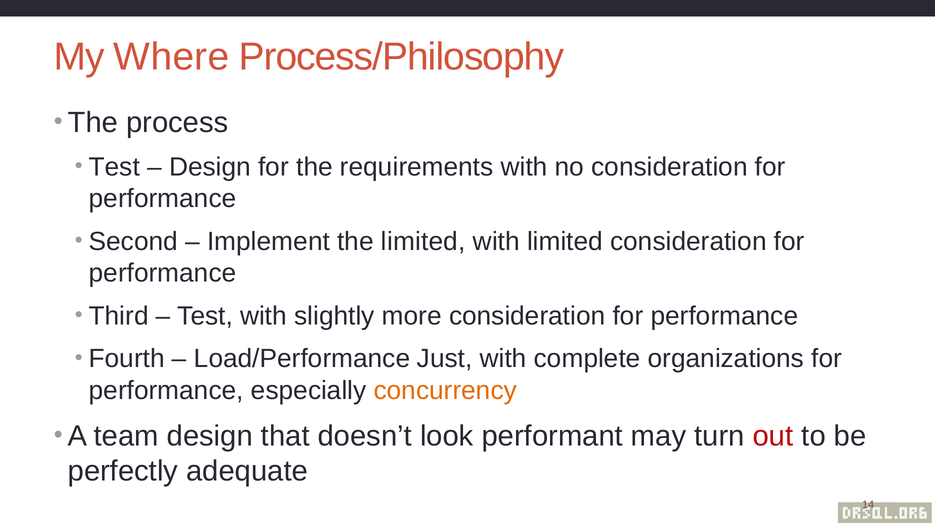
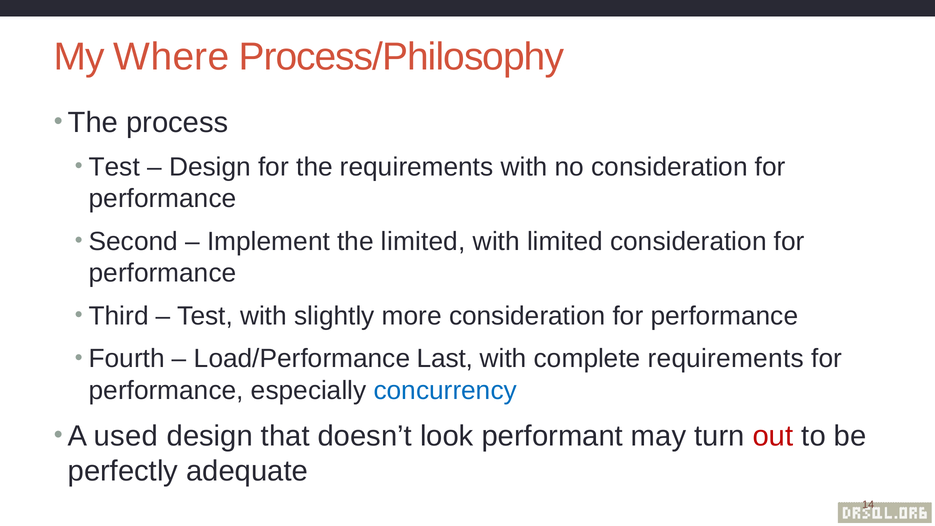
Just: Just -> Last
complete organizations: organizations -> requirements
concurrency colour: orange -> blue
team: team -> used
